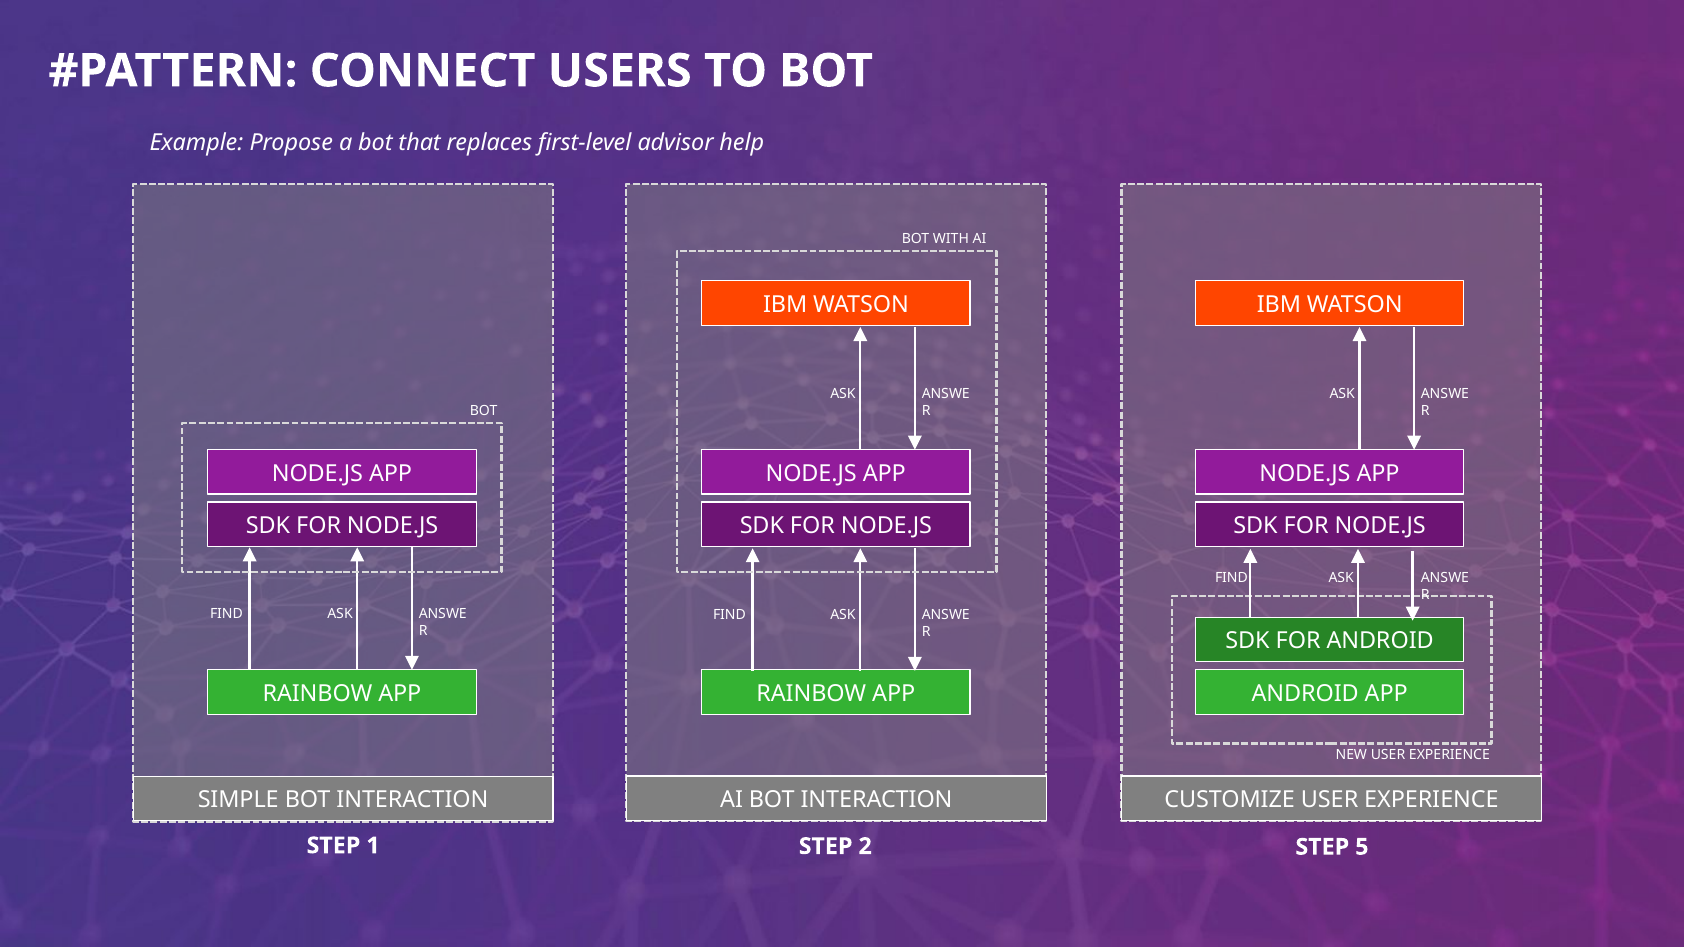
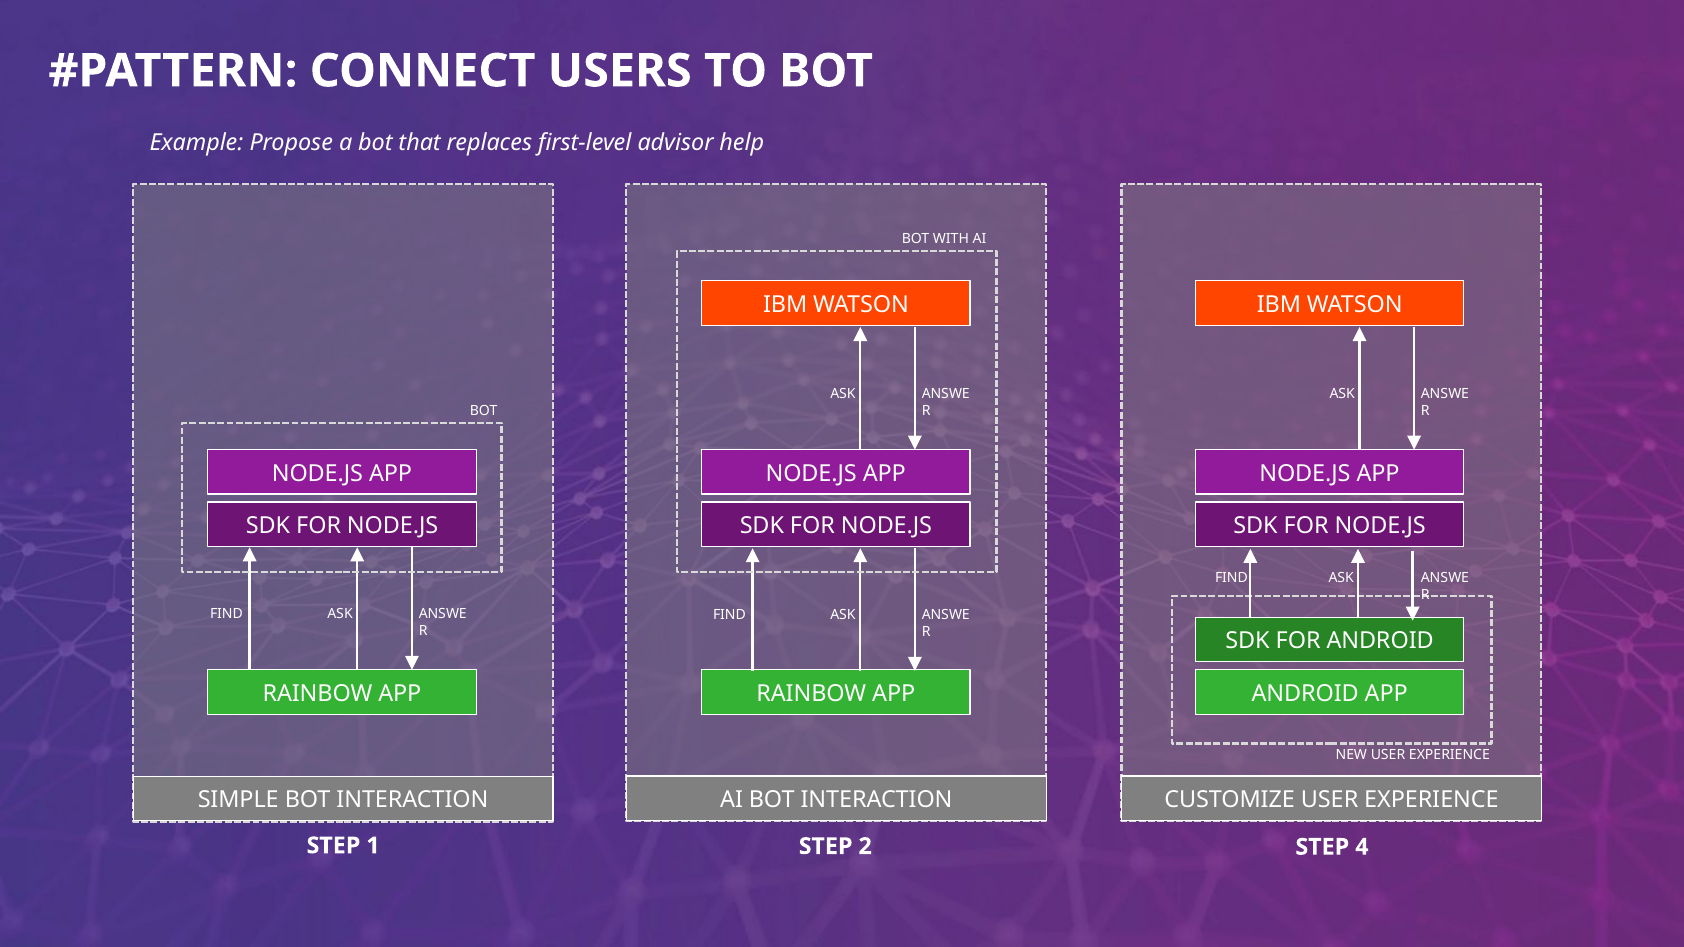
5: 5 -> 4
